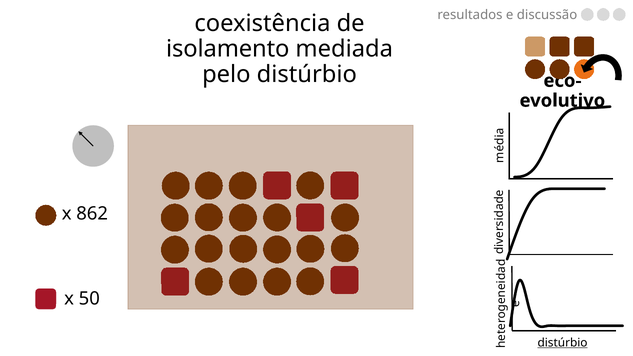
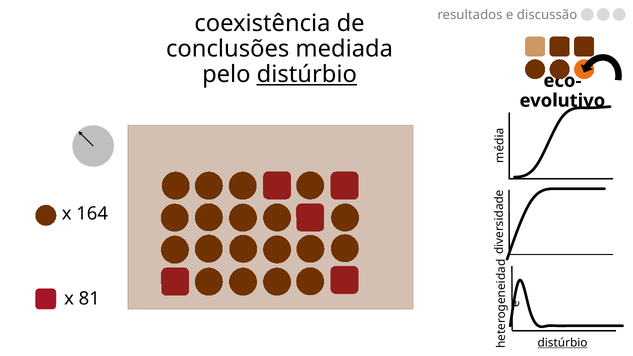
isolamento: isolamento -> conclusões
distúrbio at (307, 75) underline: none -> present
862: 862 -> 164
50: 50 -> 81
